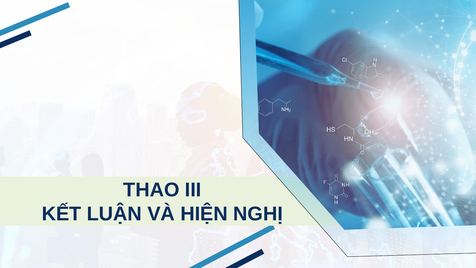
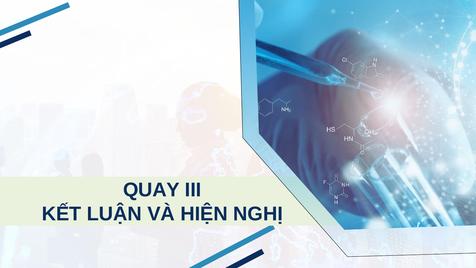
THAO: THAO -> QUAY
